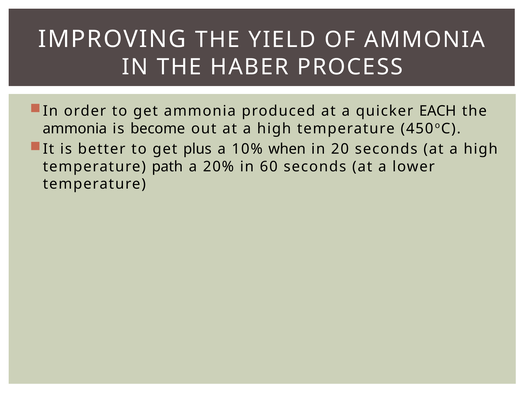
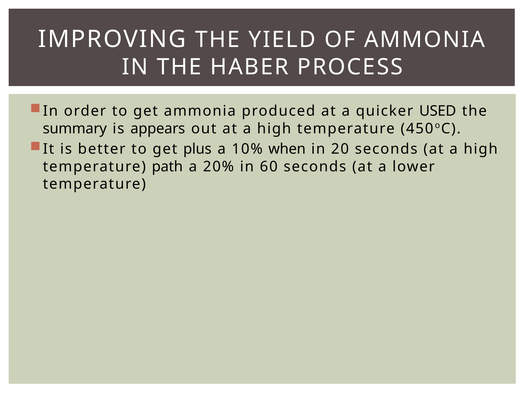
EACH: EACH -> USED
ammonia at (75, 129): ammonia -> summary
become: become -> appears
